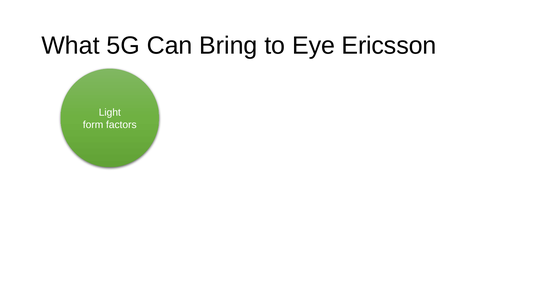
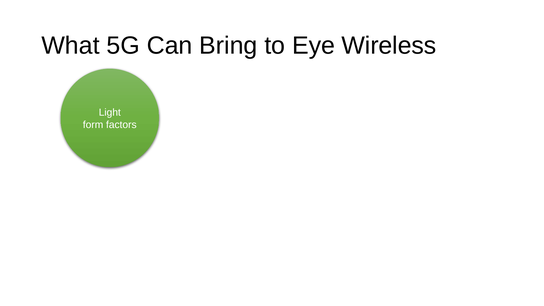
Ericsson: Ericsson -> Wireless
